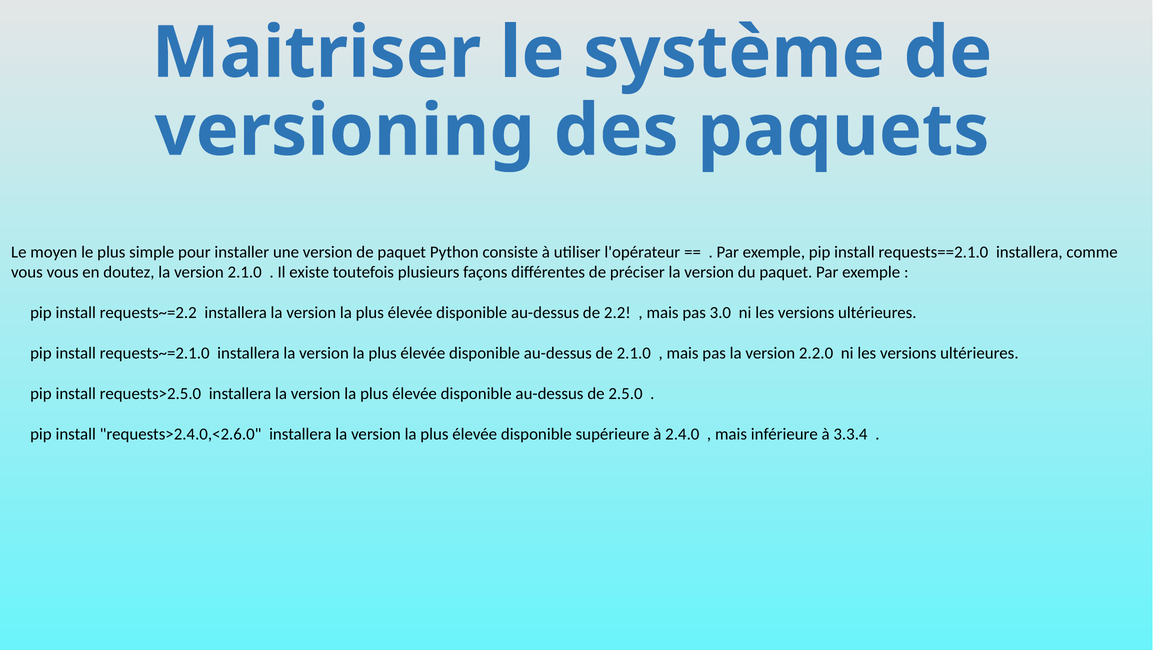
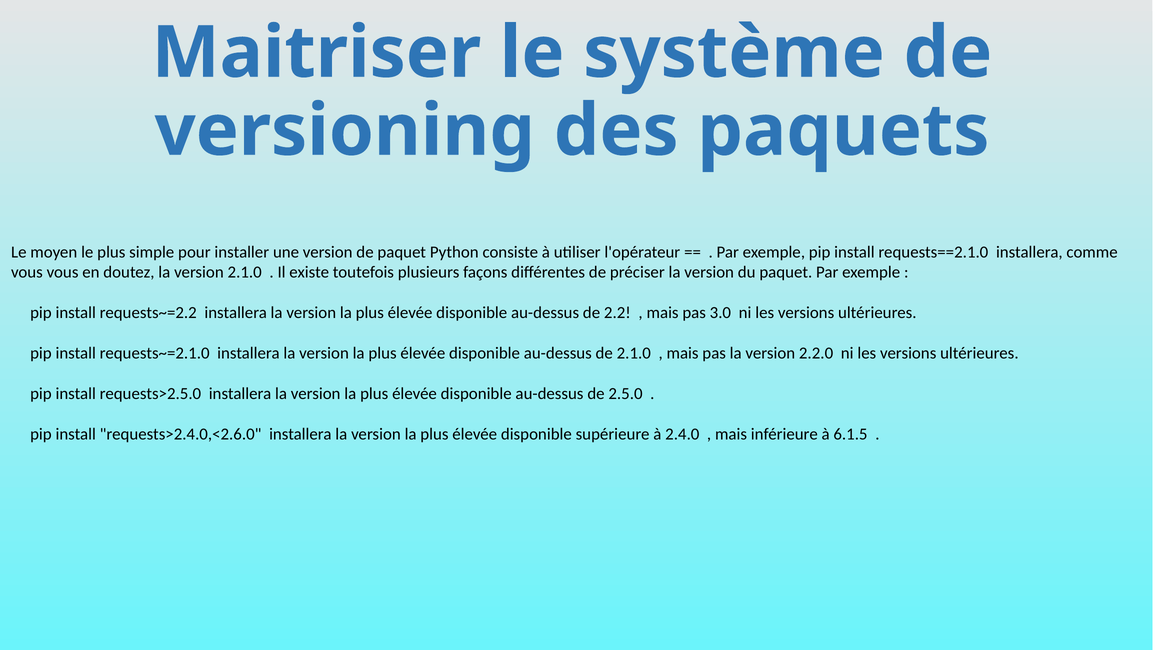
3.3.4: 3.3.4 -> 6.1.5
